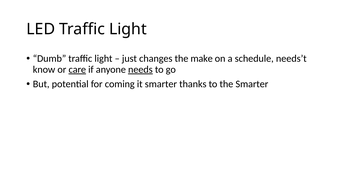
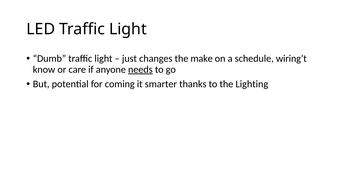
needs’t: needs’t -> wiring’t
care underline: present -> none
the Smarter: Smarter -> Lighting
